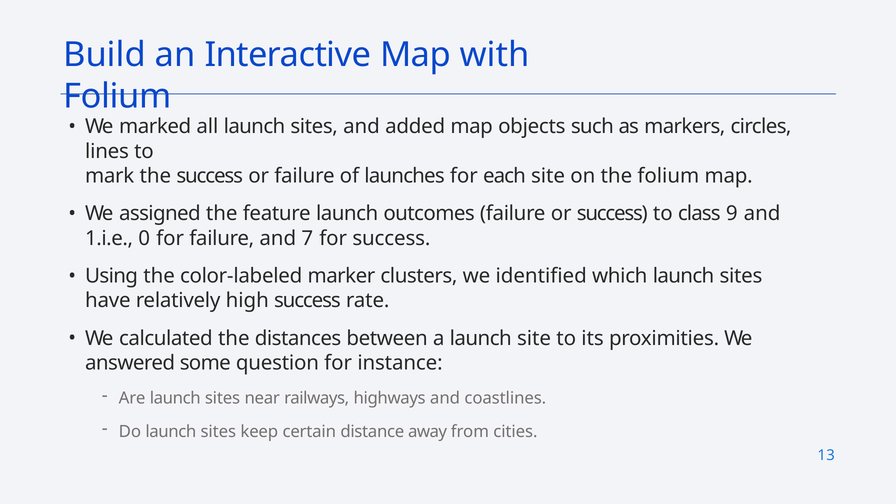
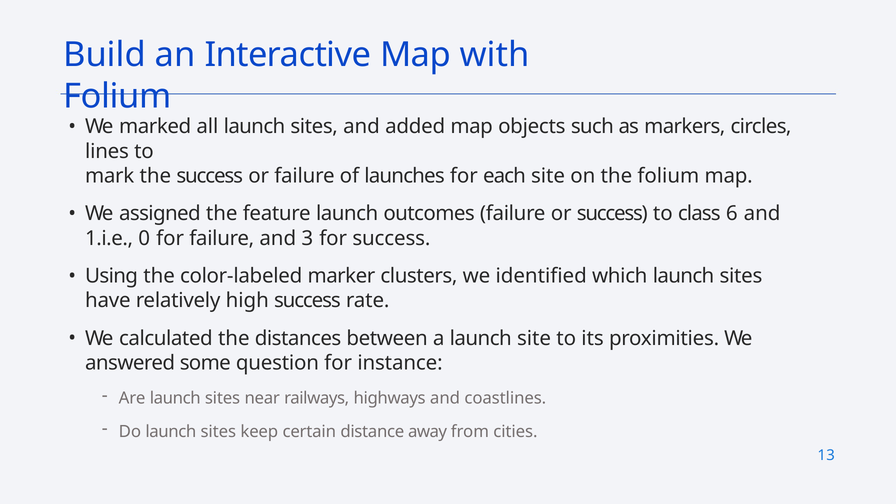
9: 9 -> 6
7: 7 -> 3
